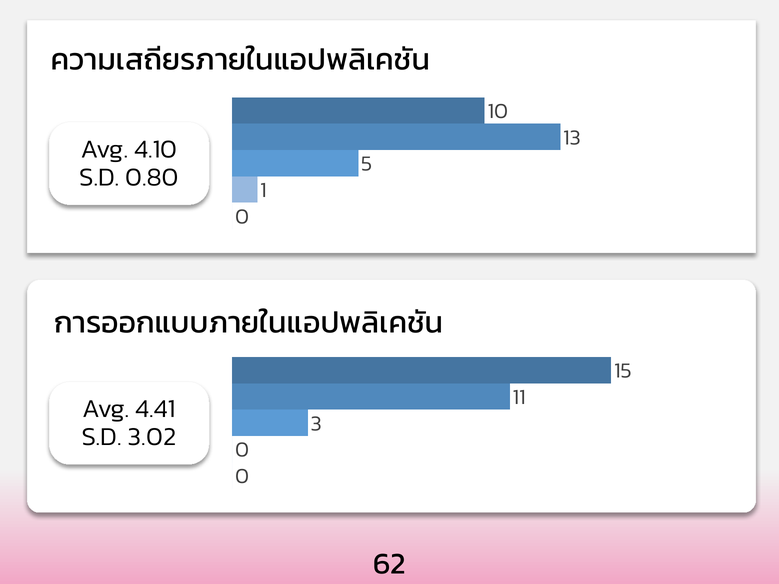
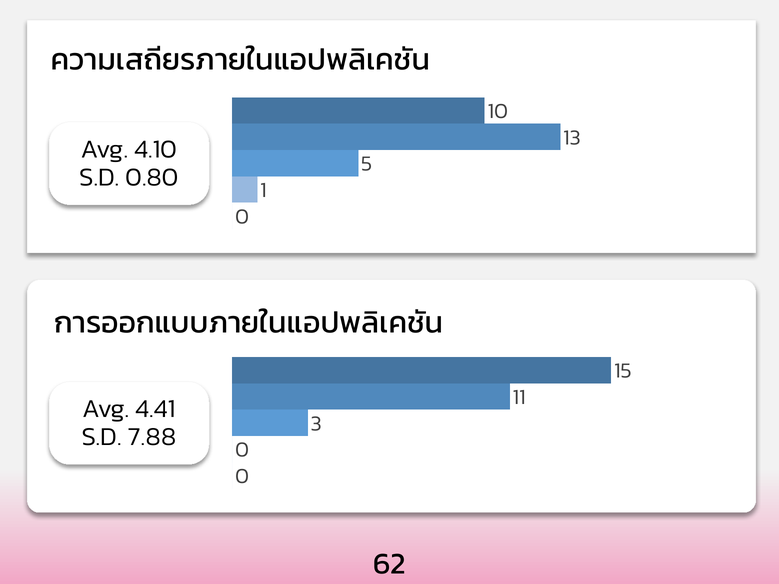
3.02: 3.02 -> 7.88
